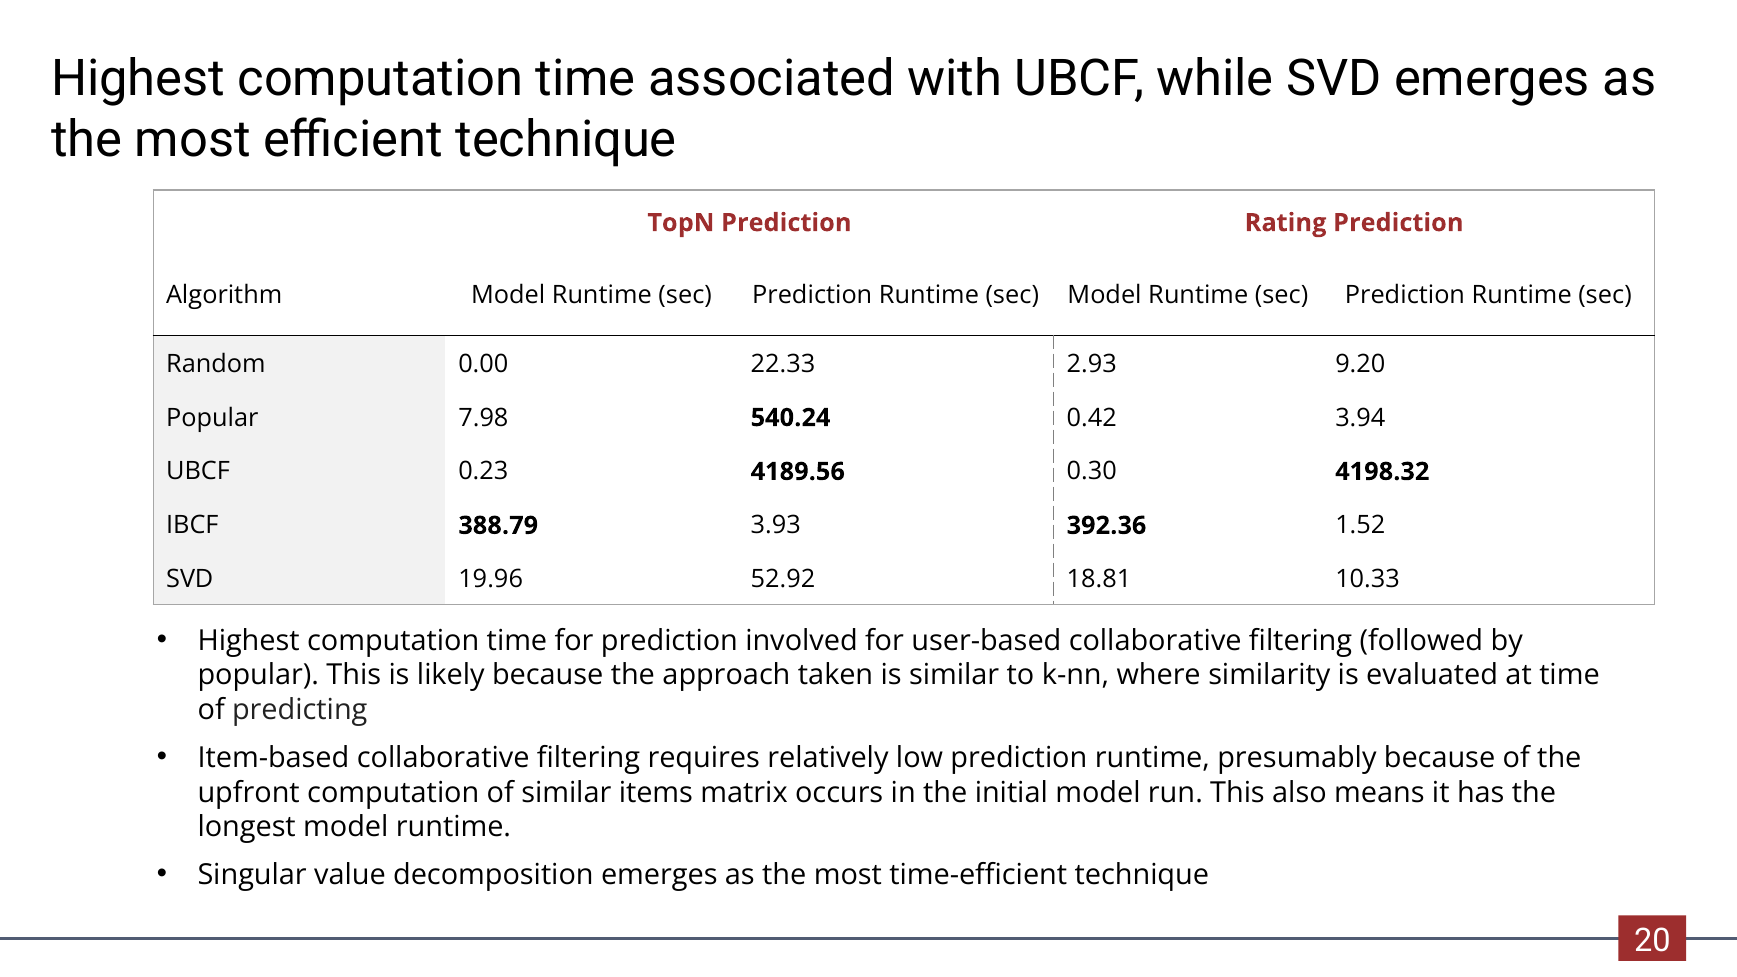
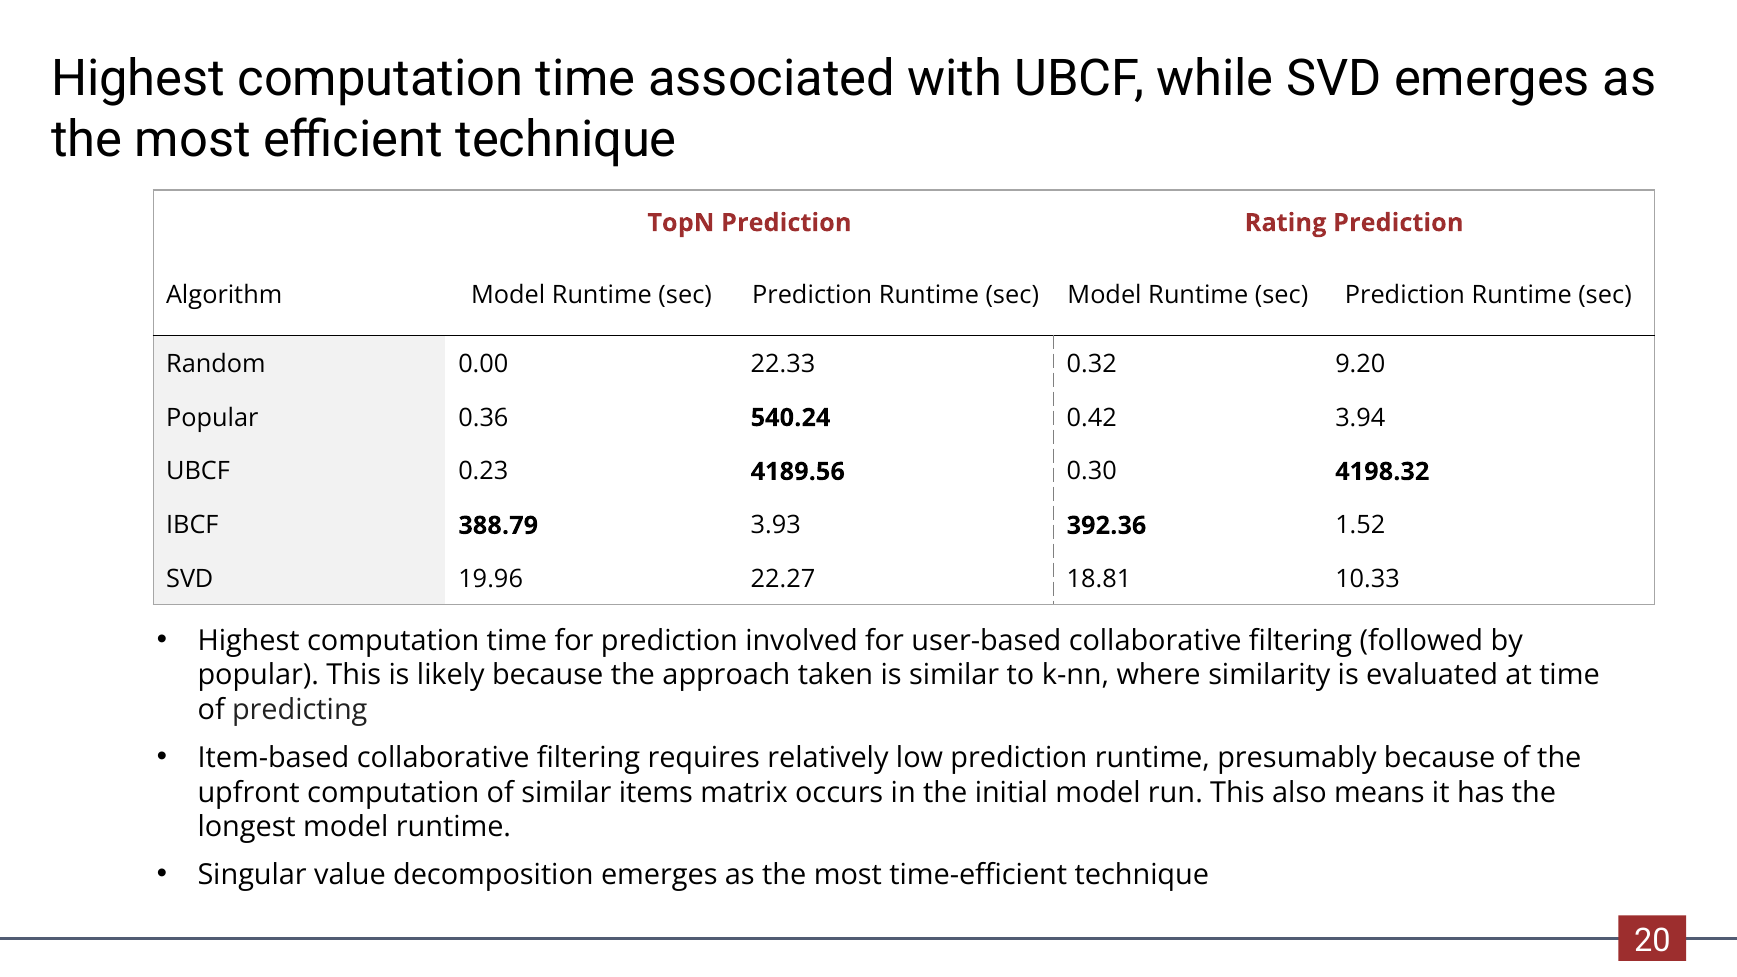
2.93: 2.93 -> 0.32
7.98: 7.98 -> 0.36
52.92: 52.92 -> 22.27
